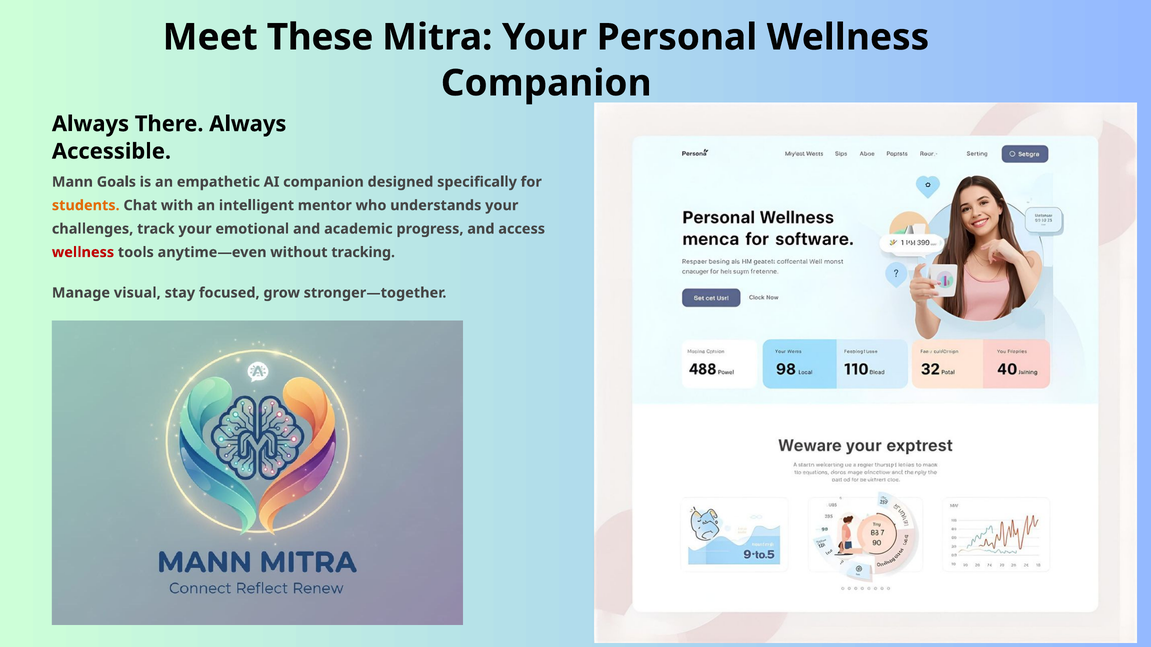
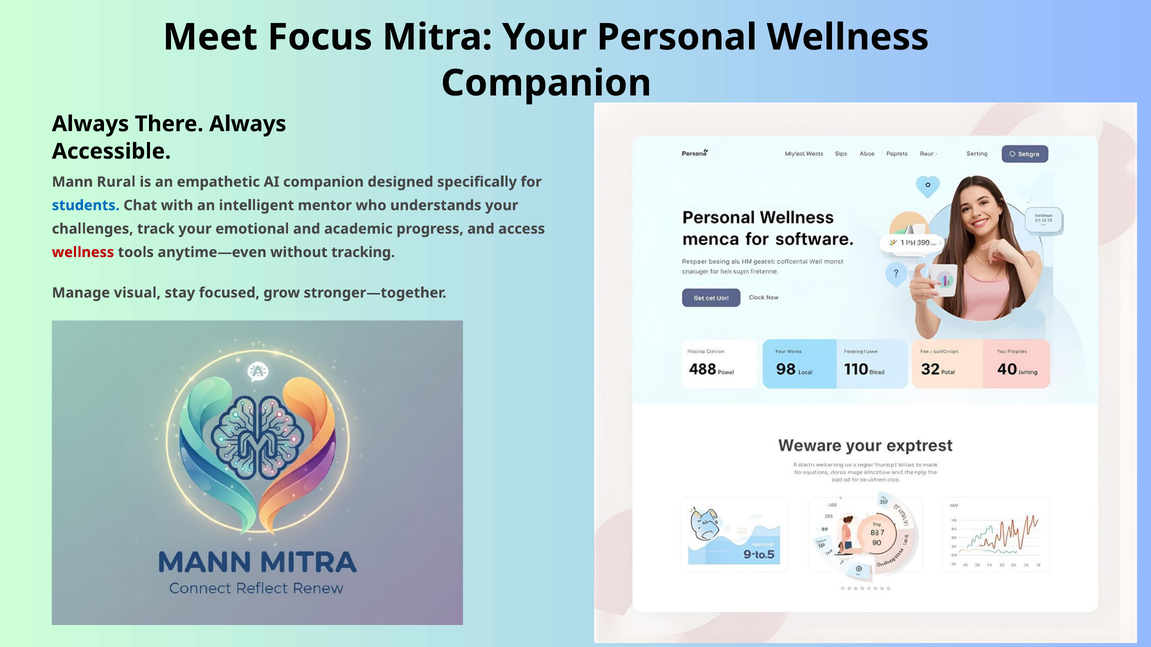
These: These -> Focus
Goals: Goals -> Rural
students colour: orange -> blue
